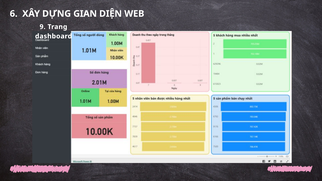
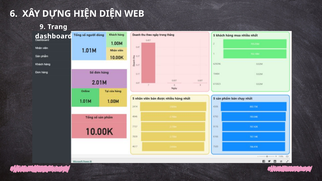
GIAN: GIAN -> HIỆN
